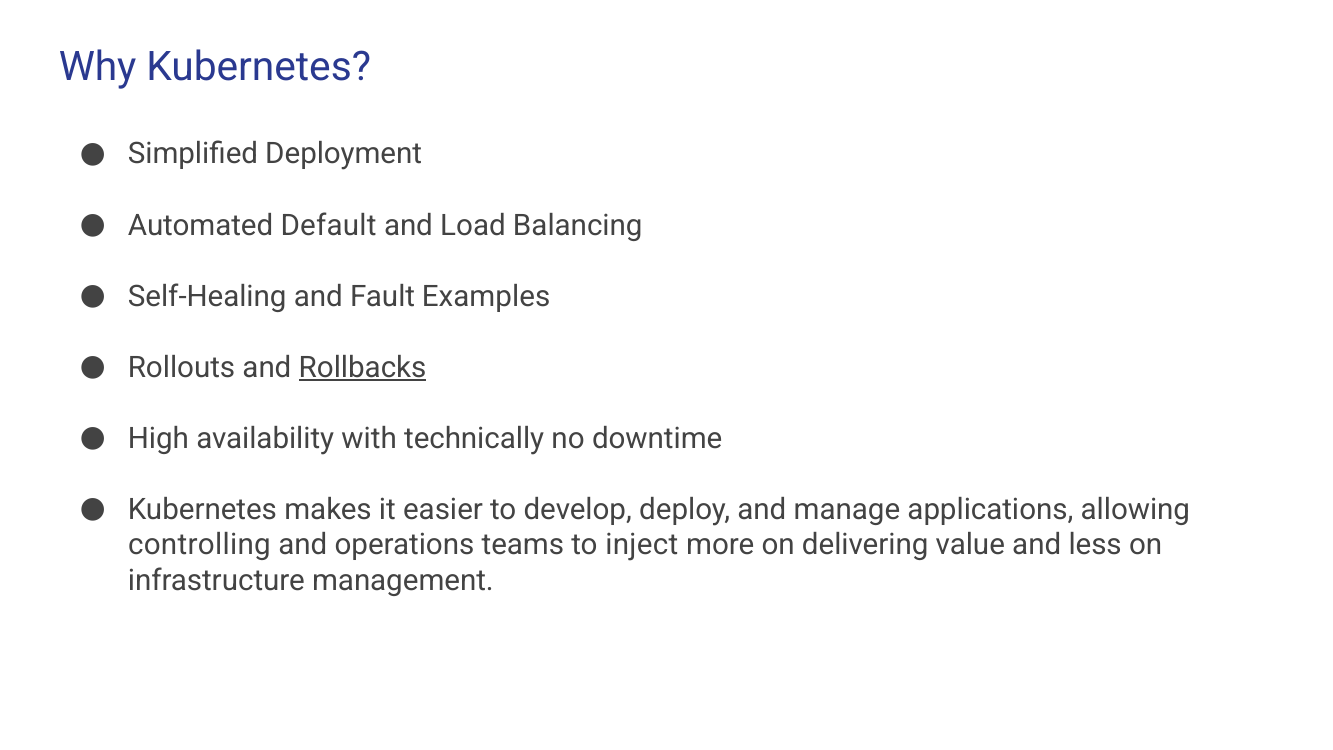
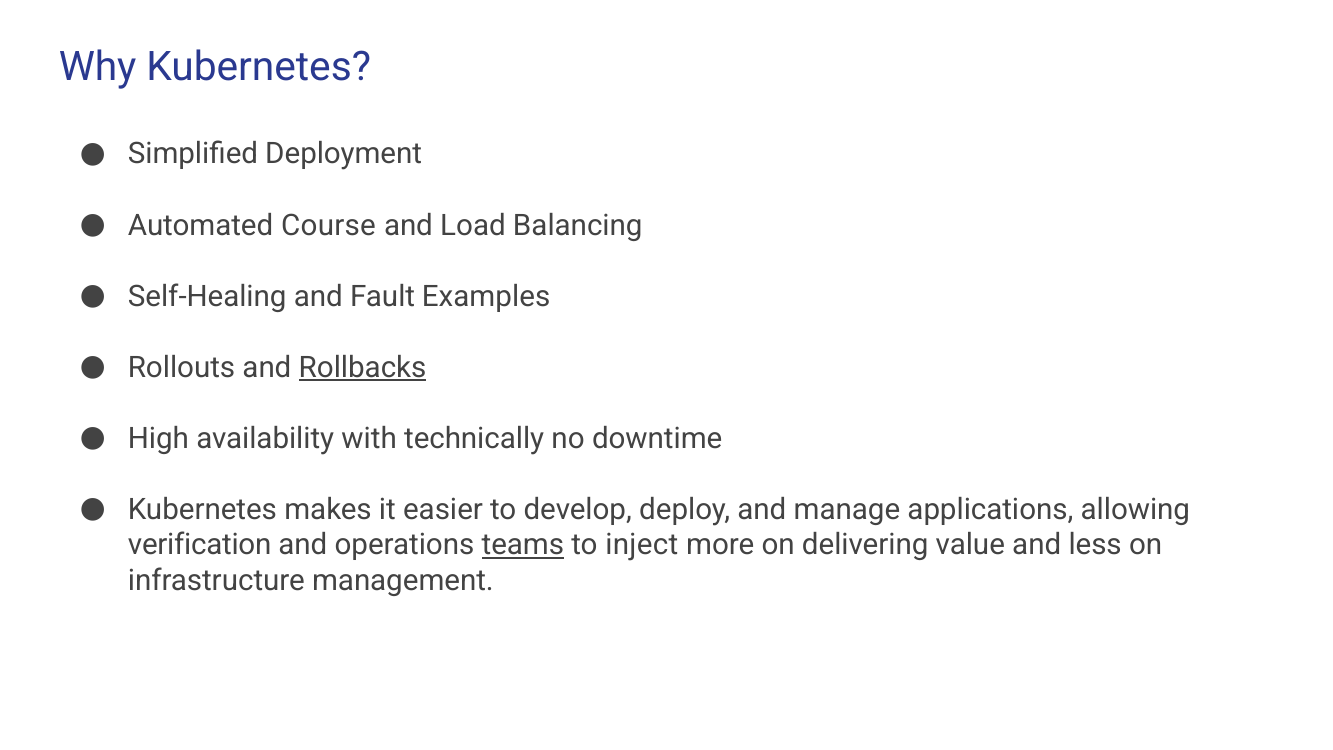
Default: Default -> Course
controlling: controlling -> verification
teams underline: none -> present
